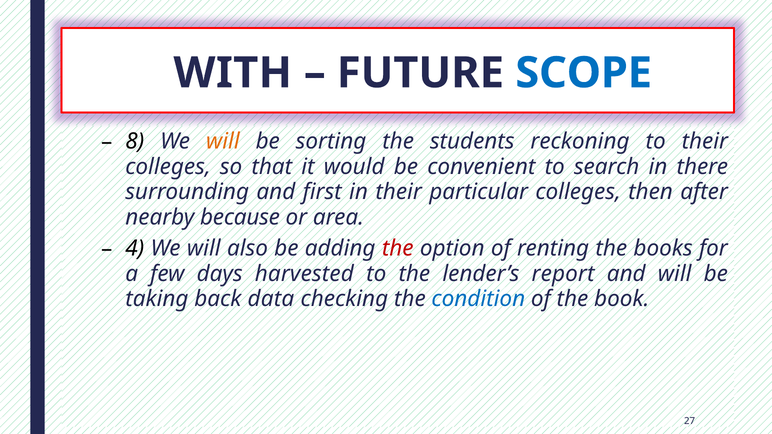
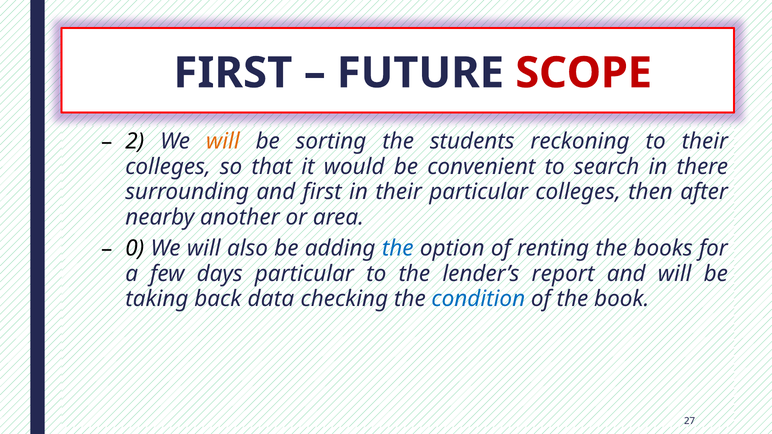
WITH at (233, 73): WITH -> FIRST
SCOPE colour: blue -> red
8: 8 -> 2
because: because -> another
4: 4 -> 0
the at (398, 248) colour: red -> blue
days harvested: harvested -> particular
